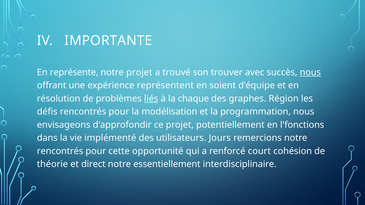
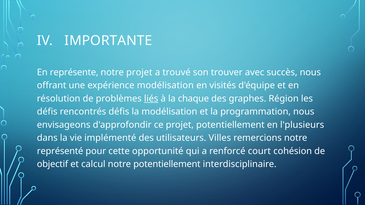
nous at (310, 72) underline: present -> none
expérience représentent: représentent -> modélisation
soient: soient -> visités
défis rencontrés pour: pour -> défis
l'fonctions: l'fonctions -> l'plusieurs
Jours: Jours -> Villes
rencontrés at (60, 151): rencontrés -> représenté
théorie: théorie -> objectif
direct: direct -> calcul
notre essentiellement: essentiellement -> potentiellement
